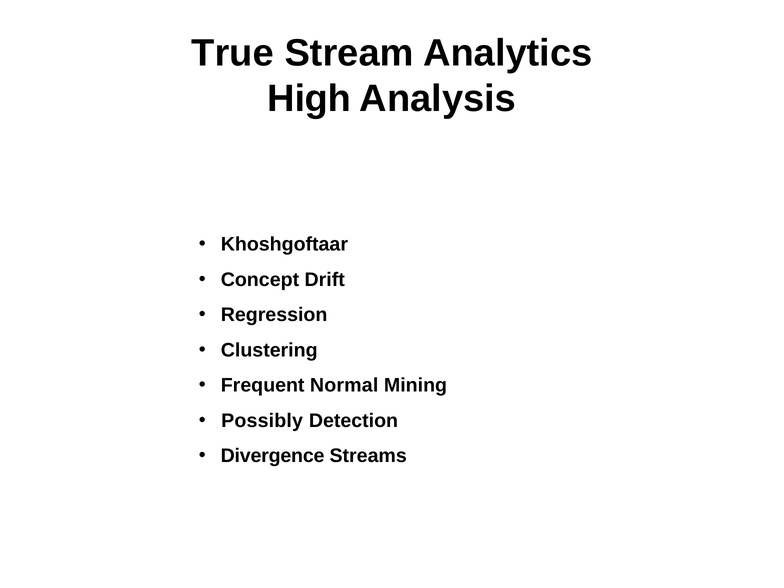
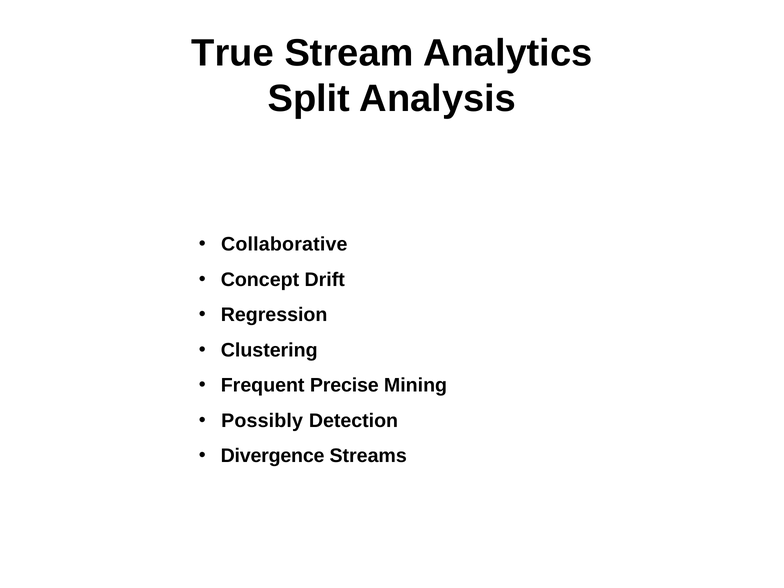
High: High -> Split
Khoshgoftaar: Khoshgoftaar -> Collaborative
Normal: Normal -> Precise
